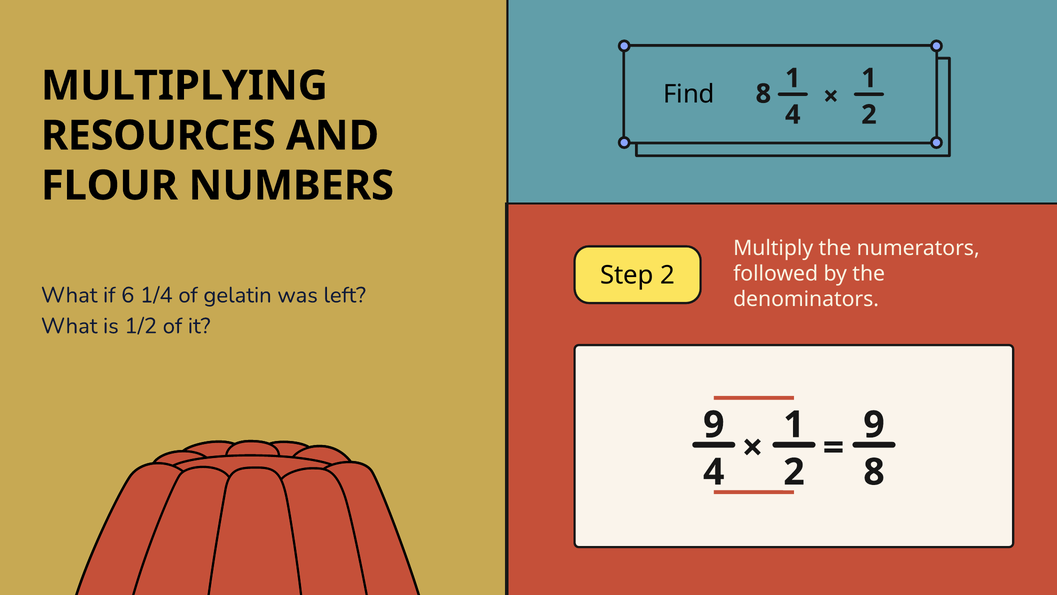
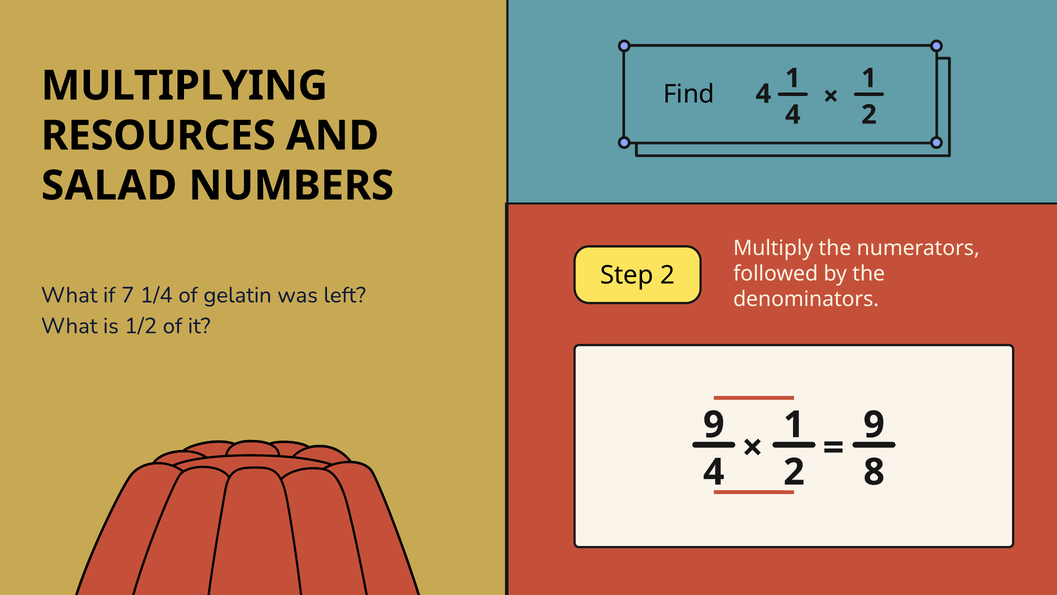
Find 8: 8 -> 4
FLOUR: FLOUR -> SALAD
6: 6 -> 7
